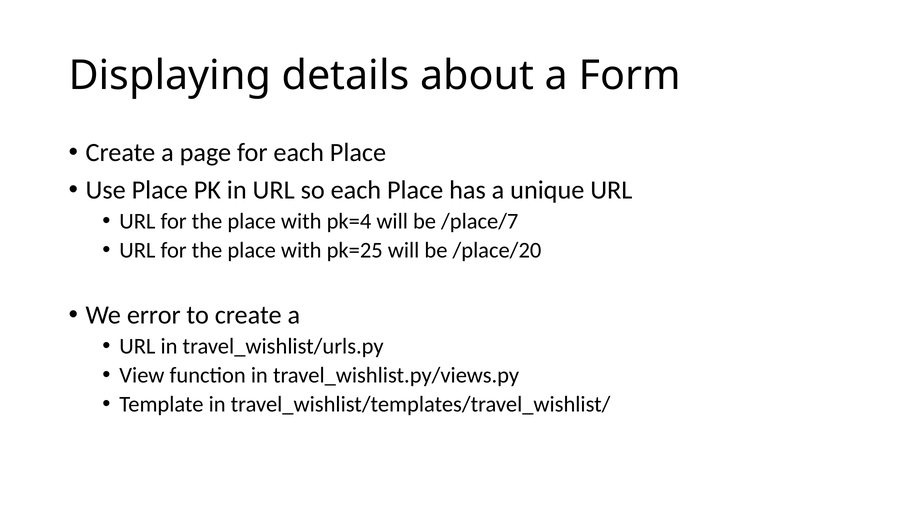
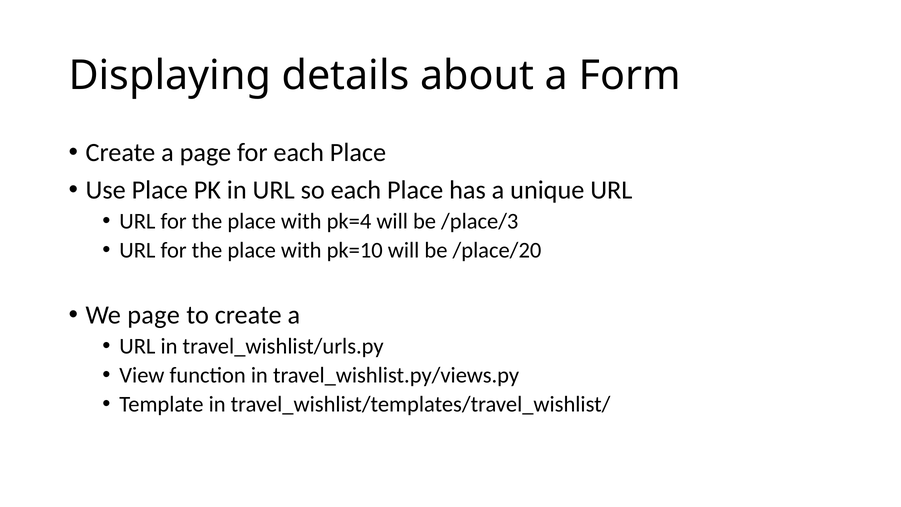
/place/7: /place/7 -> /place/3
pk=25: pk=25 -> pk=10
We error: error -> page
